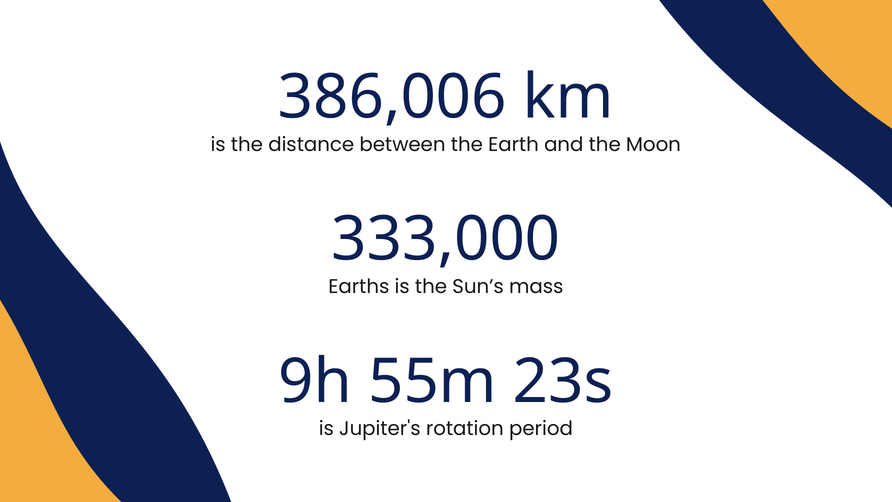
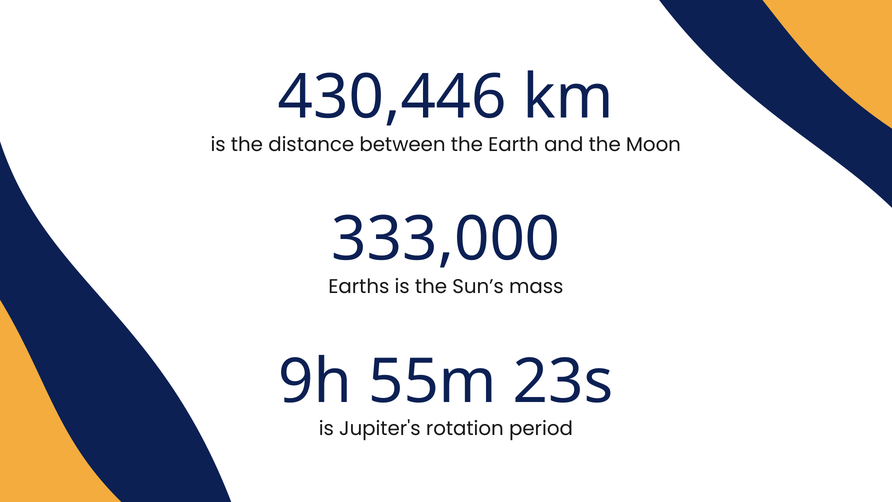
386,006: 386,006 -> 430,446
